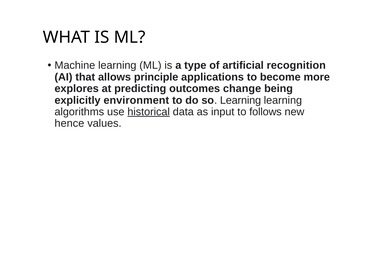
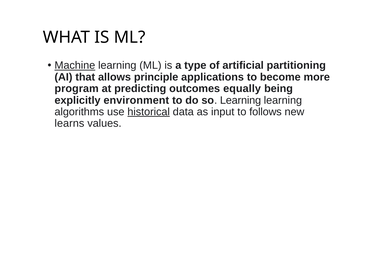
Machine underline: none -> present
recognition: recognition -> partitioning
explores: explores -> program
change: change -> equally
hence: hence -> learns
